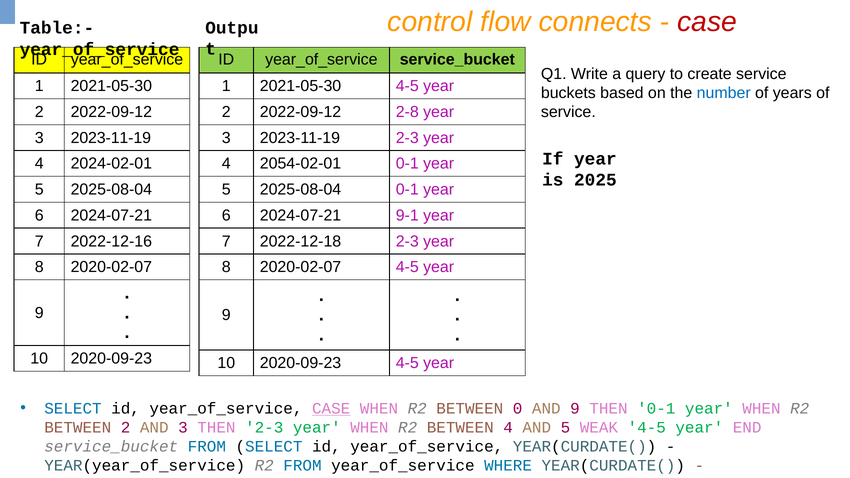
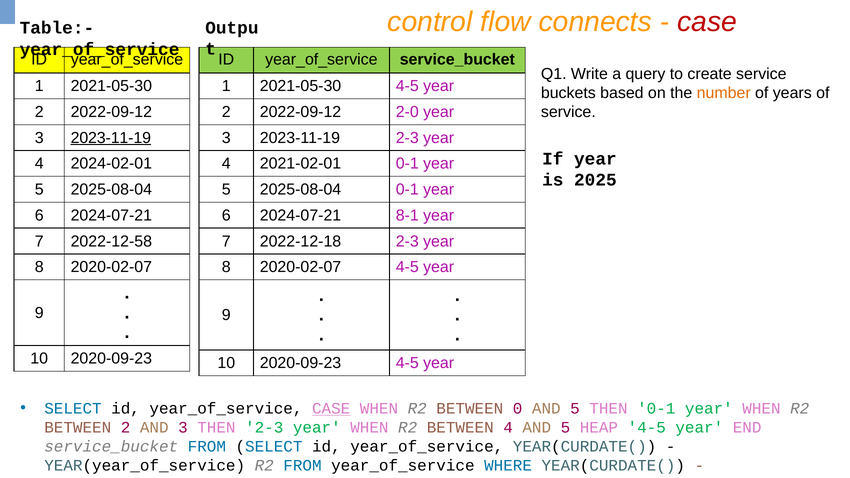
number colour: blue -> orange
2-8: 2-8 -> 2-0
2023-11-19 at (111, 138) underline: none -> present
2054-02-01: 2054-02-01 -> 2021-02-01
9-1: 9-1 -> 8-1
2022-12-16: 2022-12-16 -> 2022-12-58
0 AND 9: 9 -> 5
WEAK: WEAK -> HEAP
